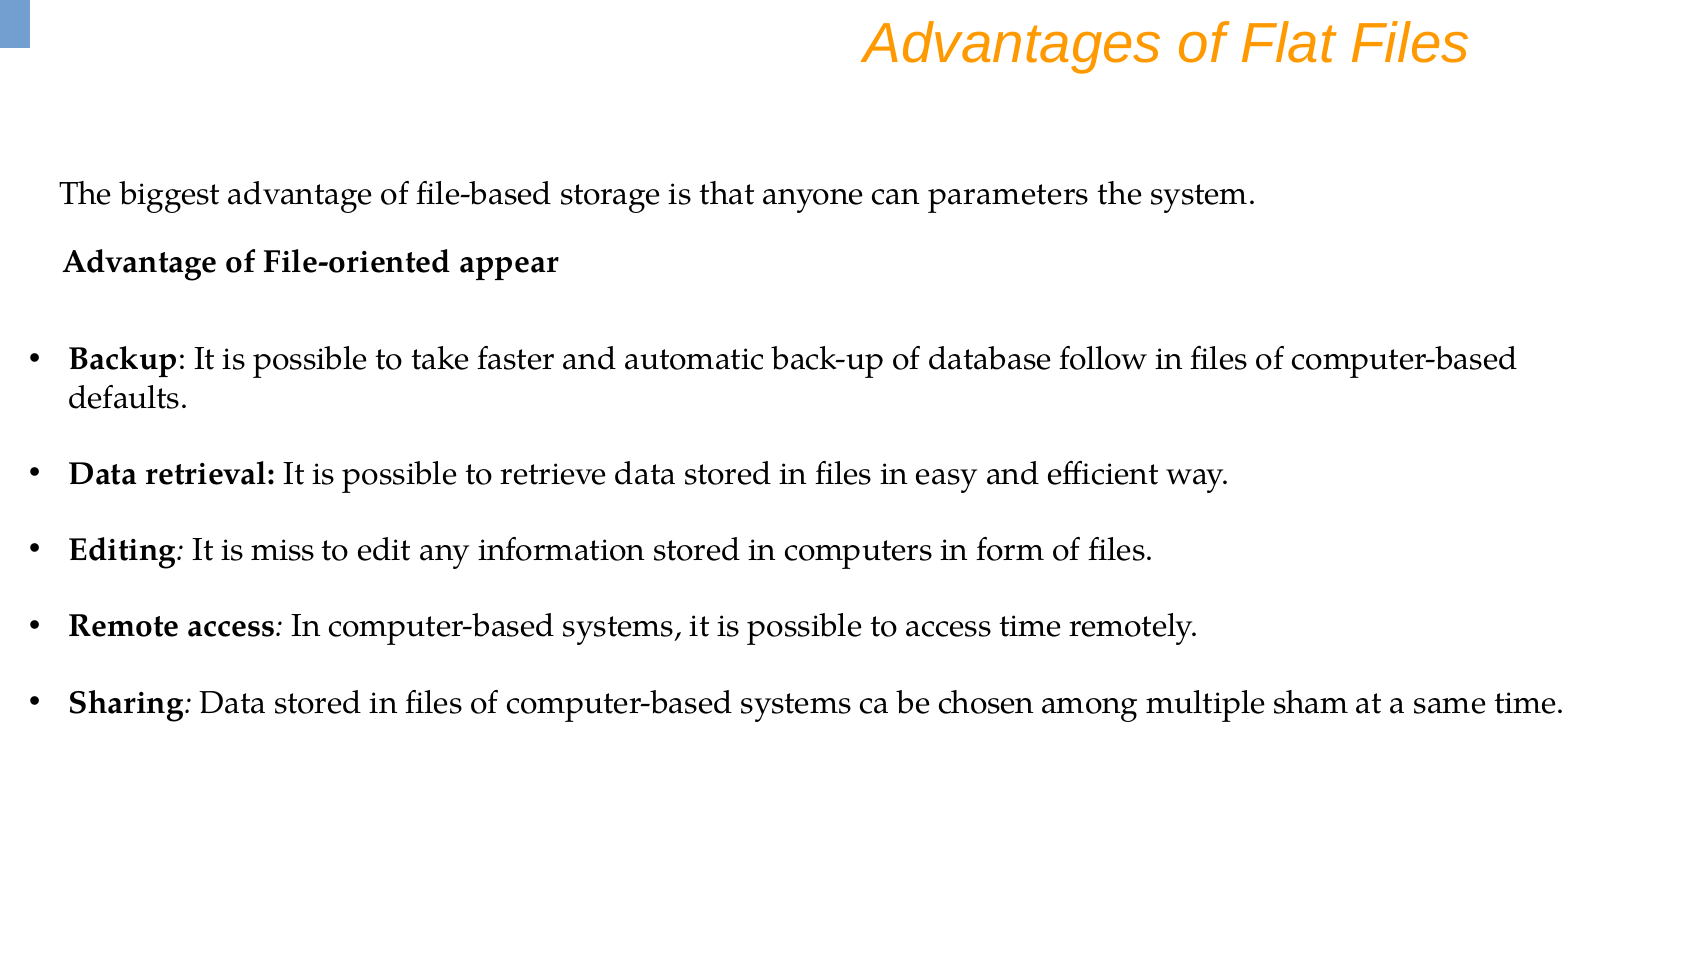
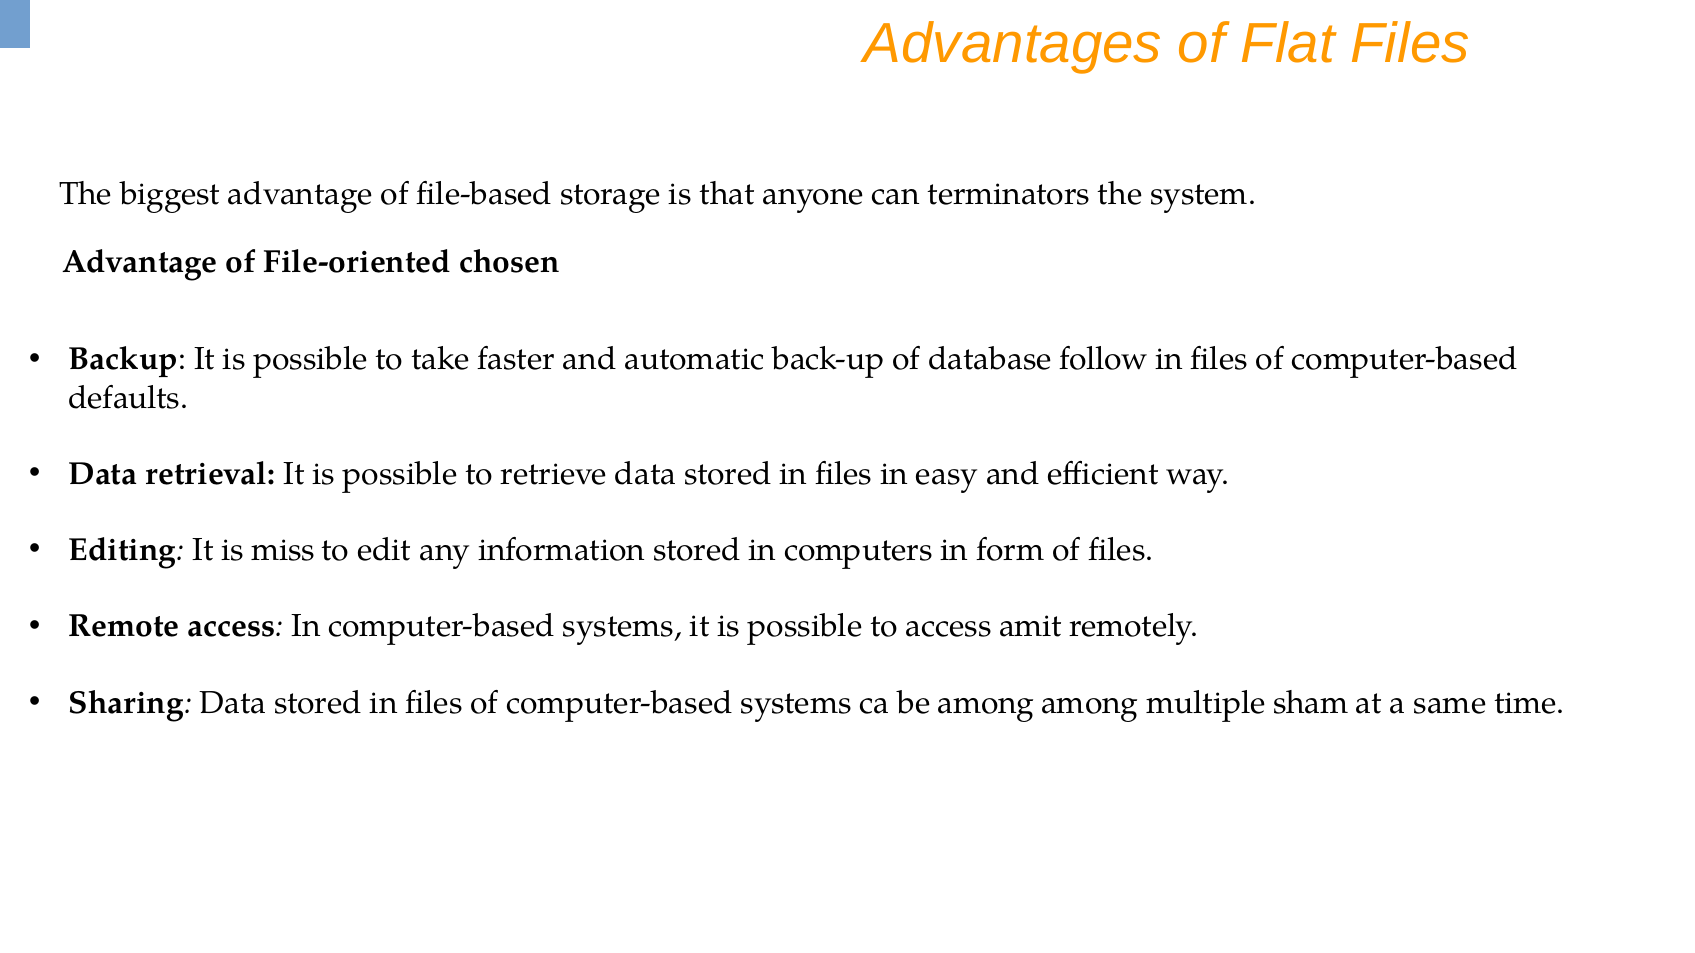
parameters: parameters -> terminators
appear: appear -> chosen
access time: time -> amit
be chosen: chosen -> among
